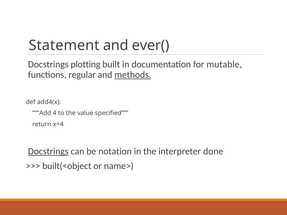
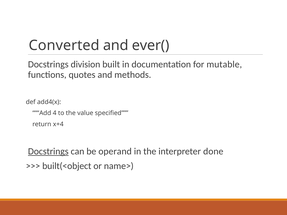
Statement: Statement -> Converted
plotting: plotting -> division
regular: regular -> quotes
methods underline: present -> none
notation: notation -> operand
